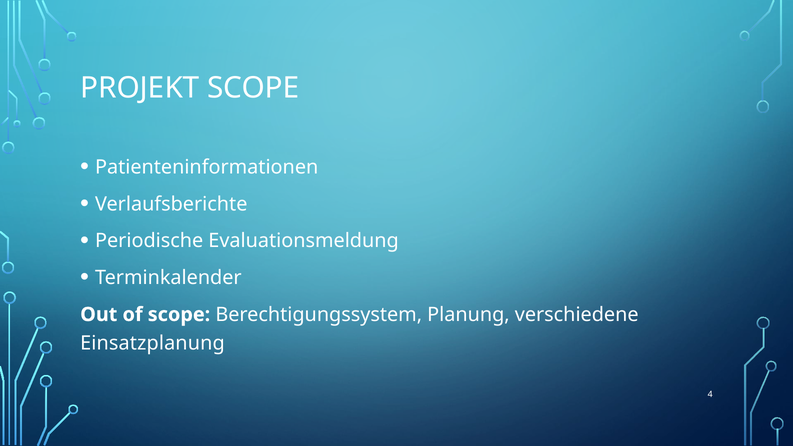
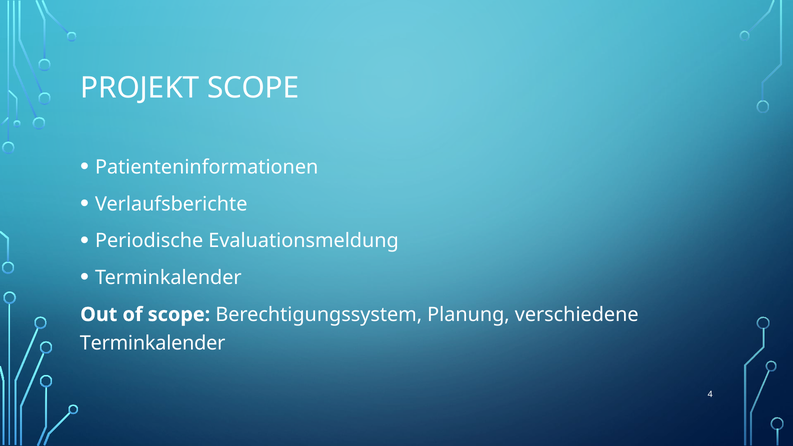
Einsatzplanung at (152, 343): Einsatzplanung -> Terminkalender
